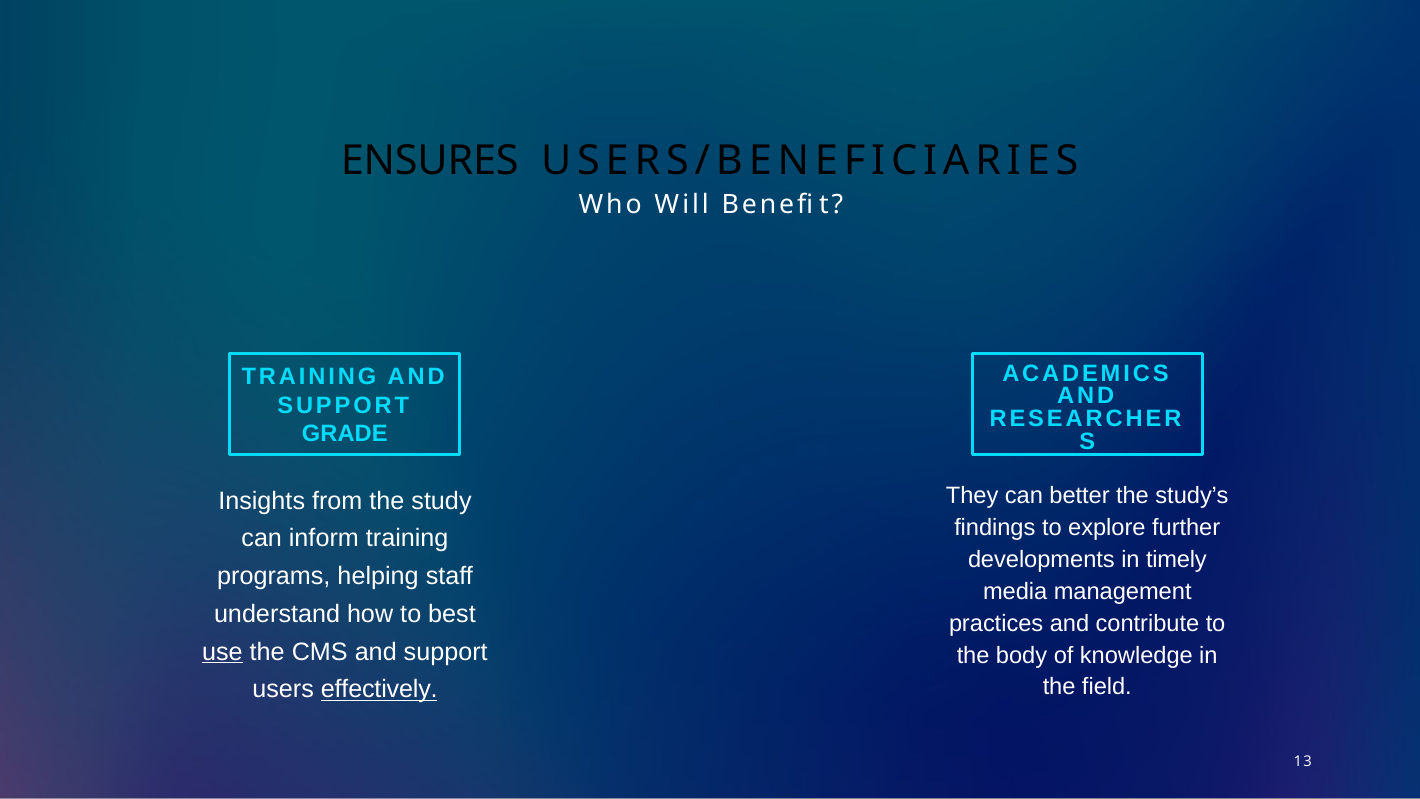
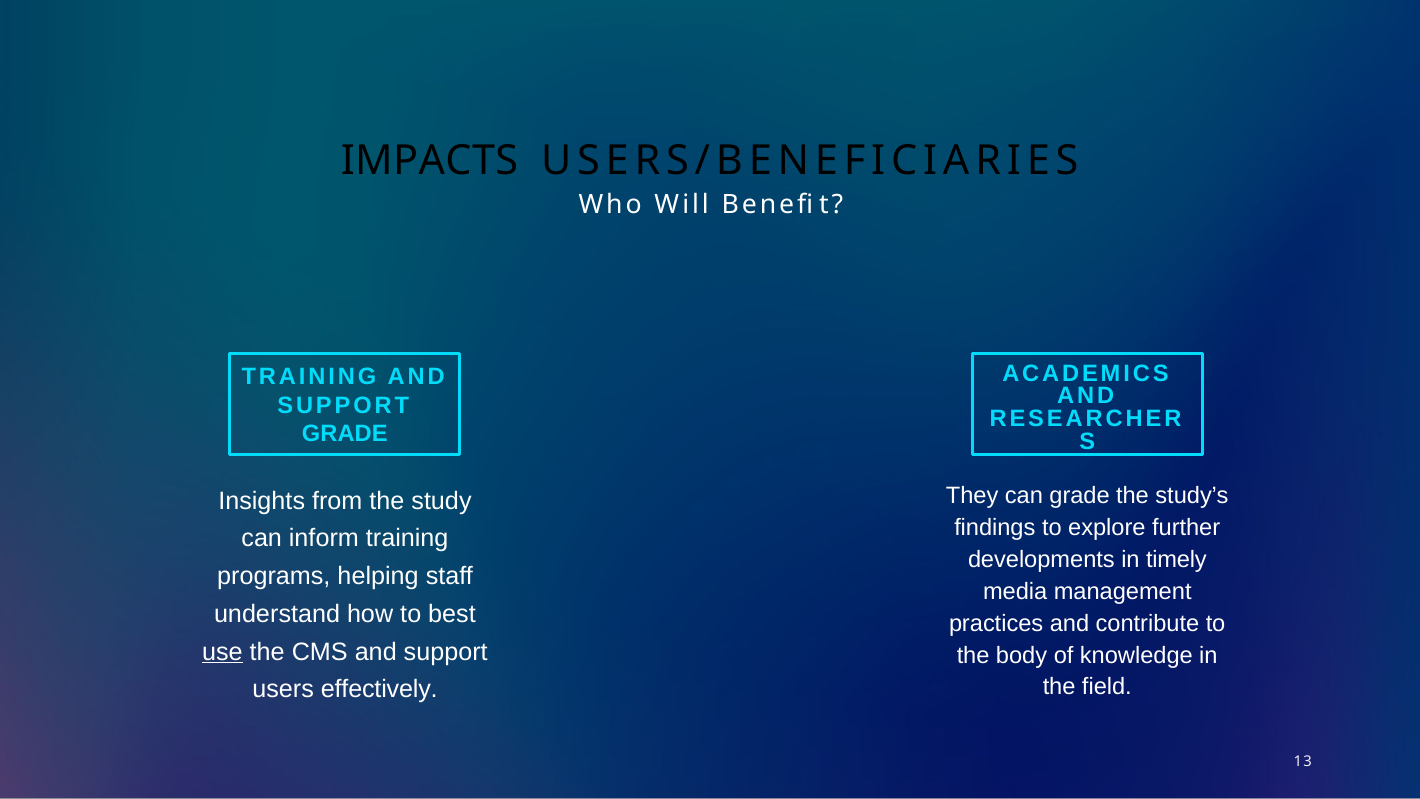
ENSURES: ENSURES -> IMPACTS
can better: better -> grade
effectively underline: present -> none
